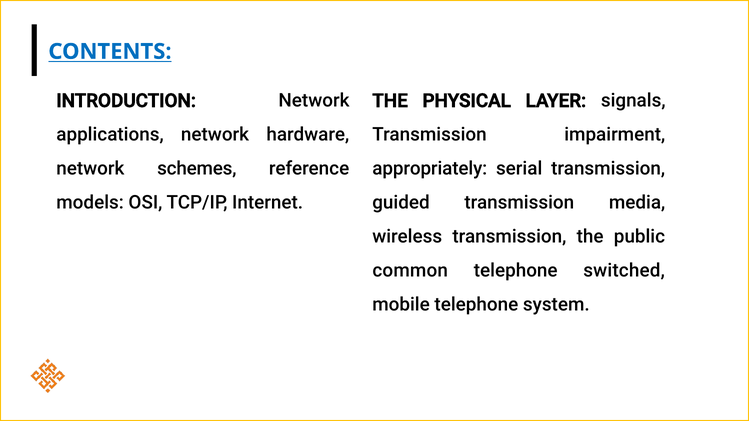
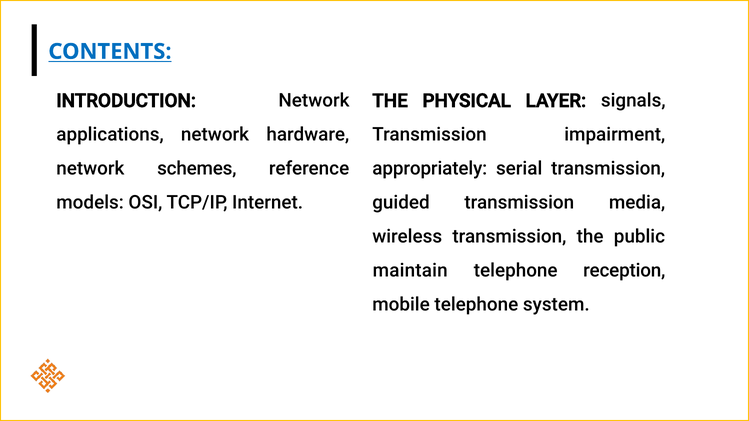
common: common -> maintain
switched: switched -> reception
